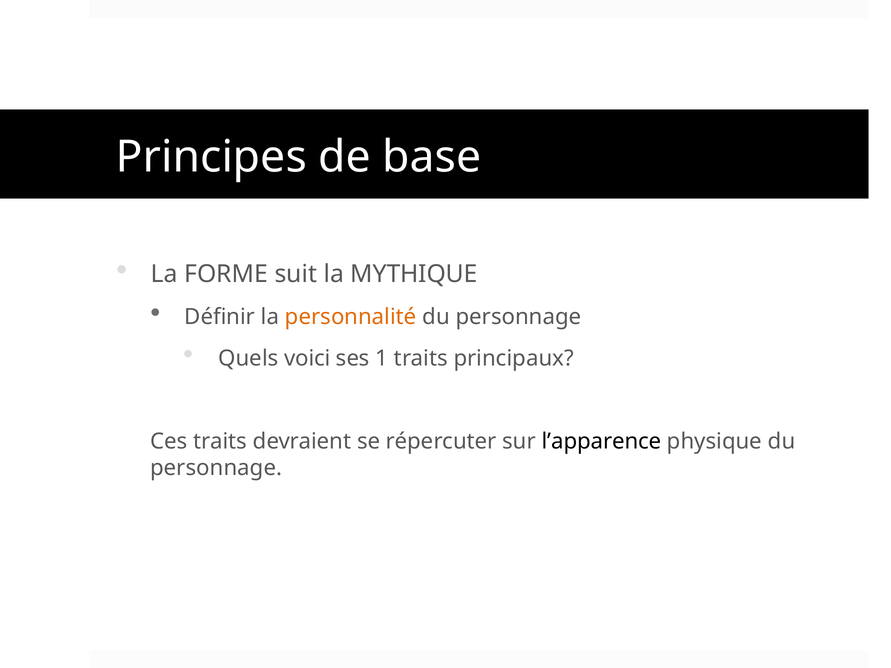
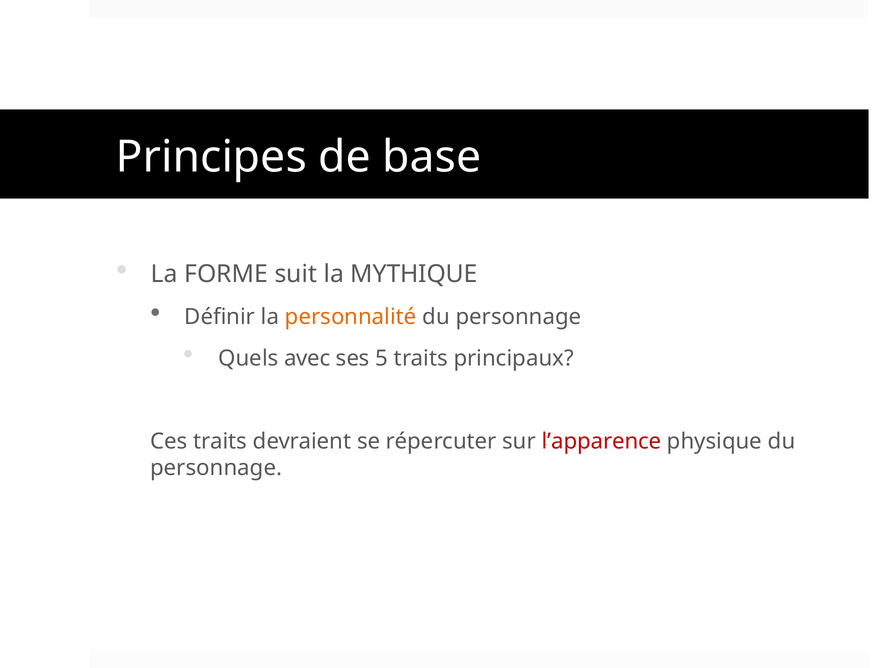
voici: voici -> avec
1: 1 -> 5
l’apparence colour: black -> red
